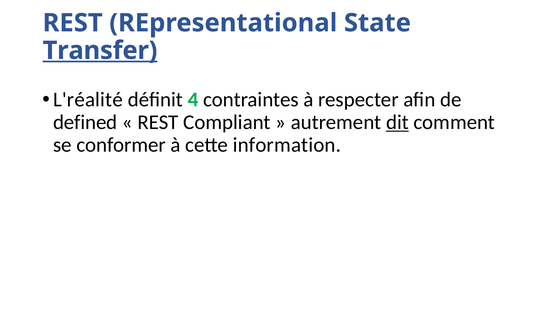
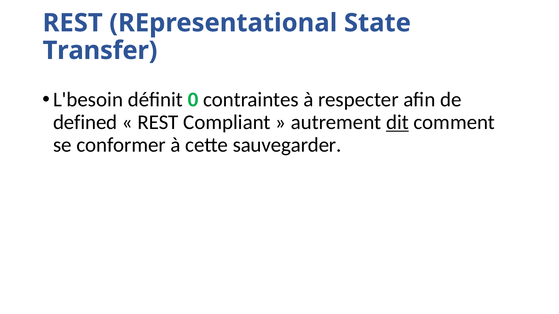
Transfer underline: present -> none
L'réalité: L'réalité -> L'besoin
4: 4 -> 0
information: information -> sauvegarder
